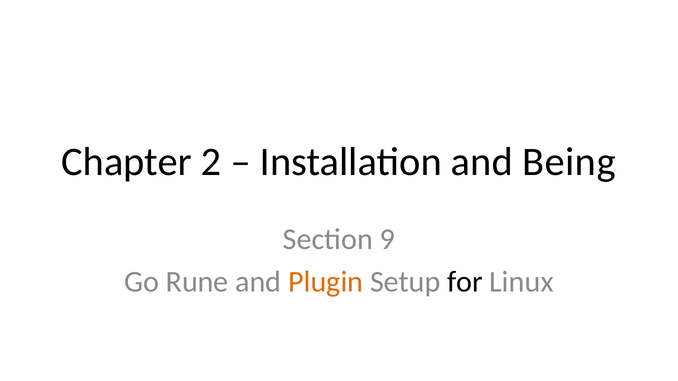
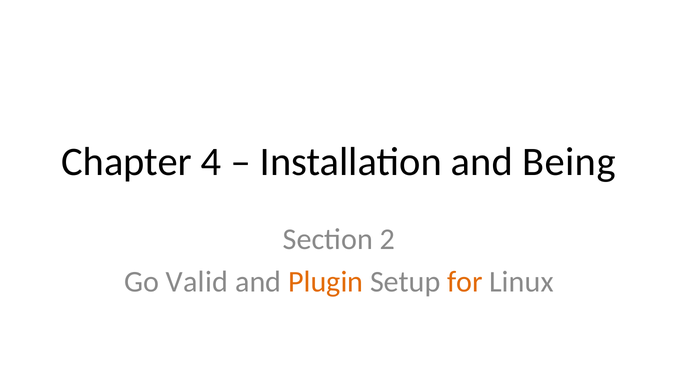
2: 2 -> 4
9: 9 -> 2
Rune: Rune -> Valid
for colour: black -> orange
